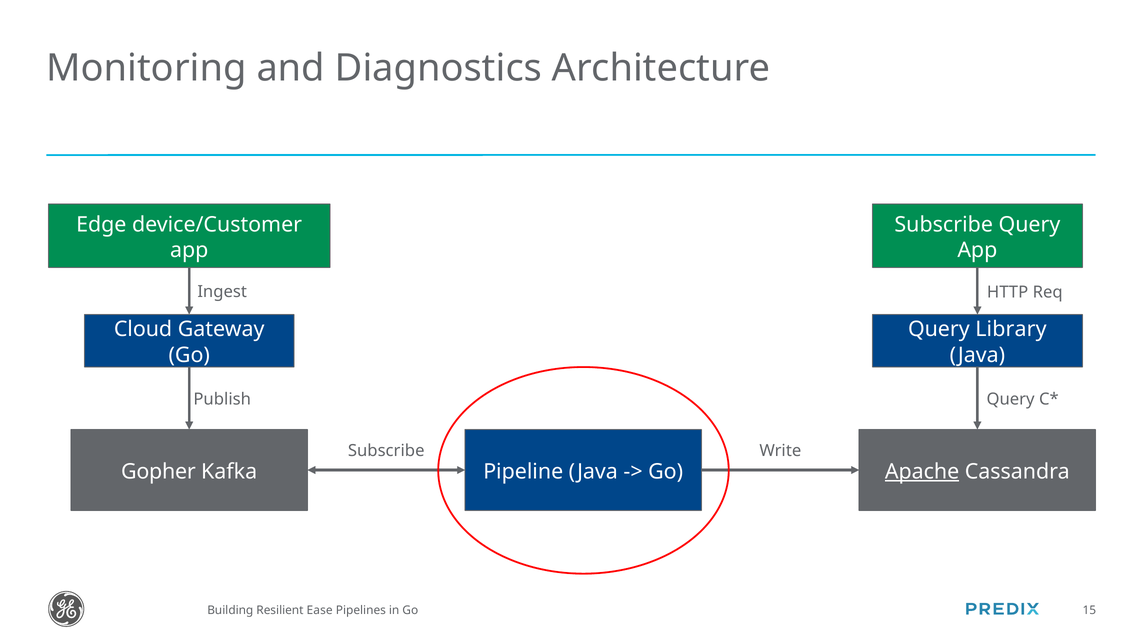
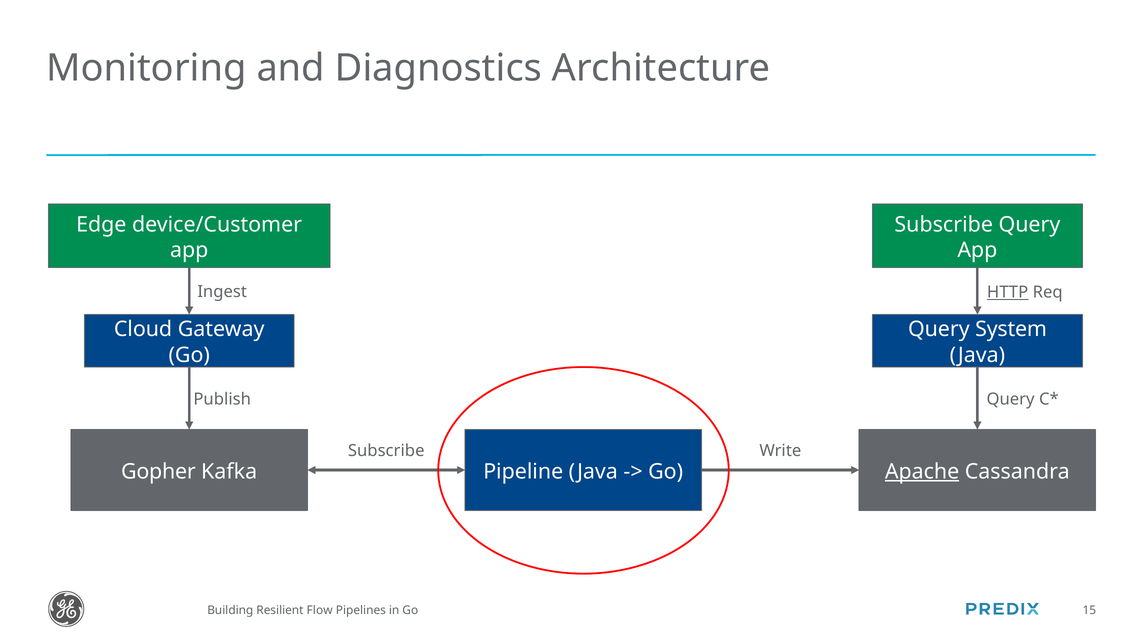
HTTP underline: none -> present
Library: Library -> System
Ease: Ease -> Flow
